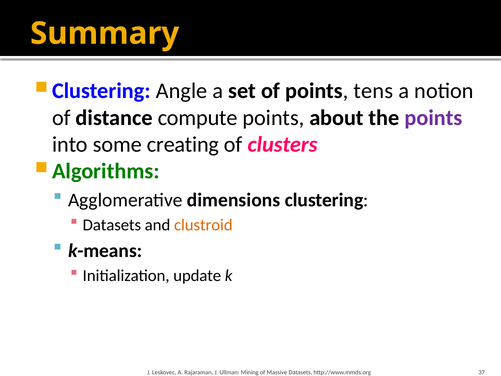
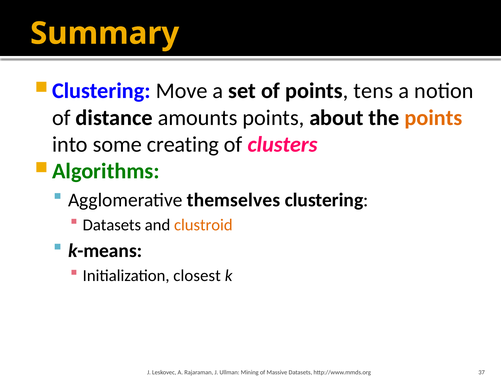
Angle: Angle -> Move
compute: compute -> amounts
points at (433, 118) colour: purple -> orange
dimensions: dimensions -> themselves
update: update -> closest
